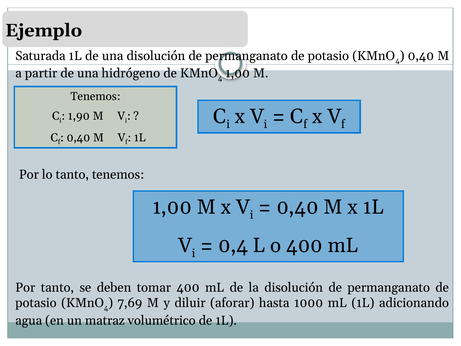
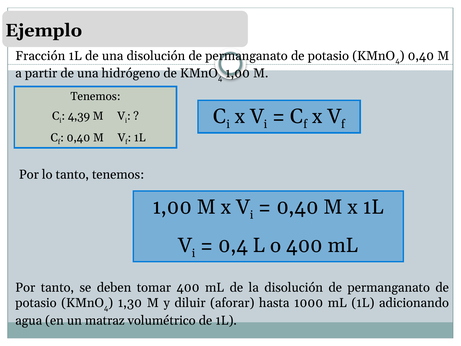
Saturada: Saturada -> Fracción
1,90: 1,90 -> 4,39
7,69: 7,69 -> 1,30
